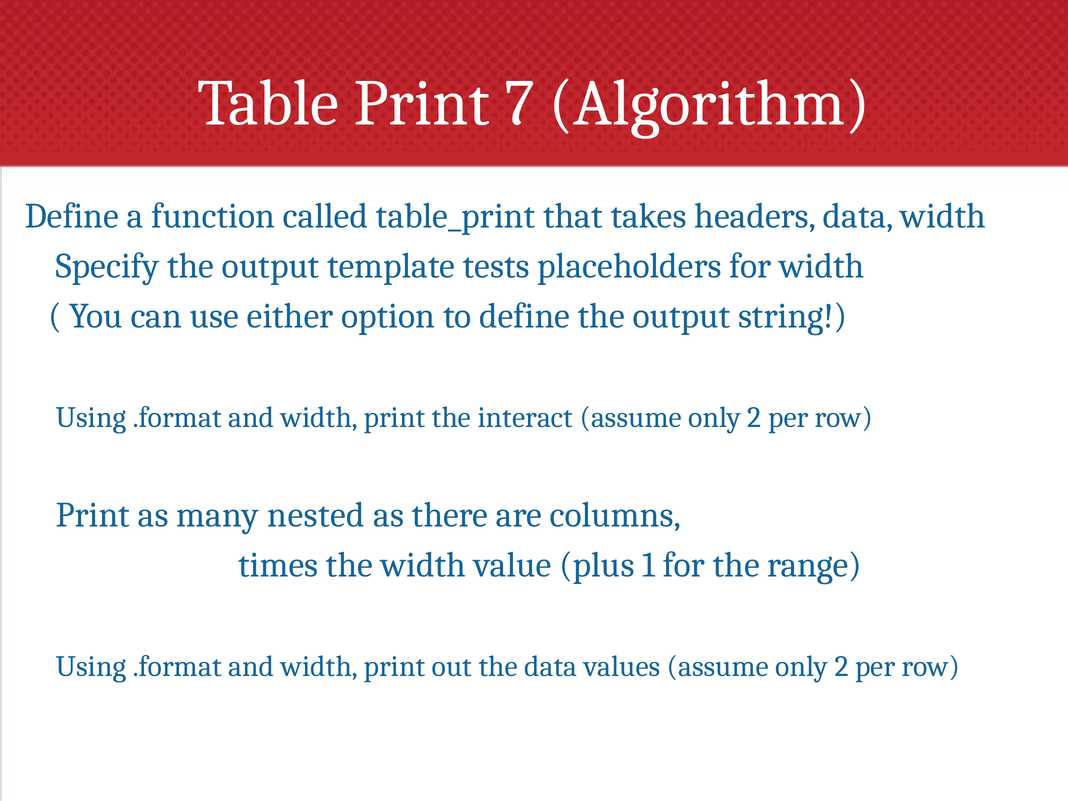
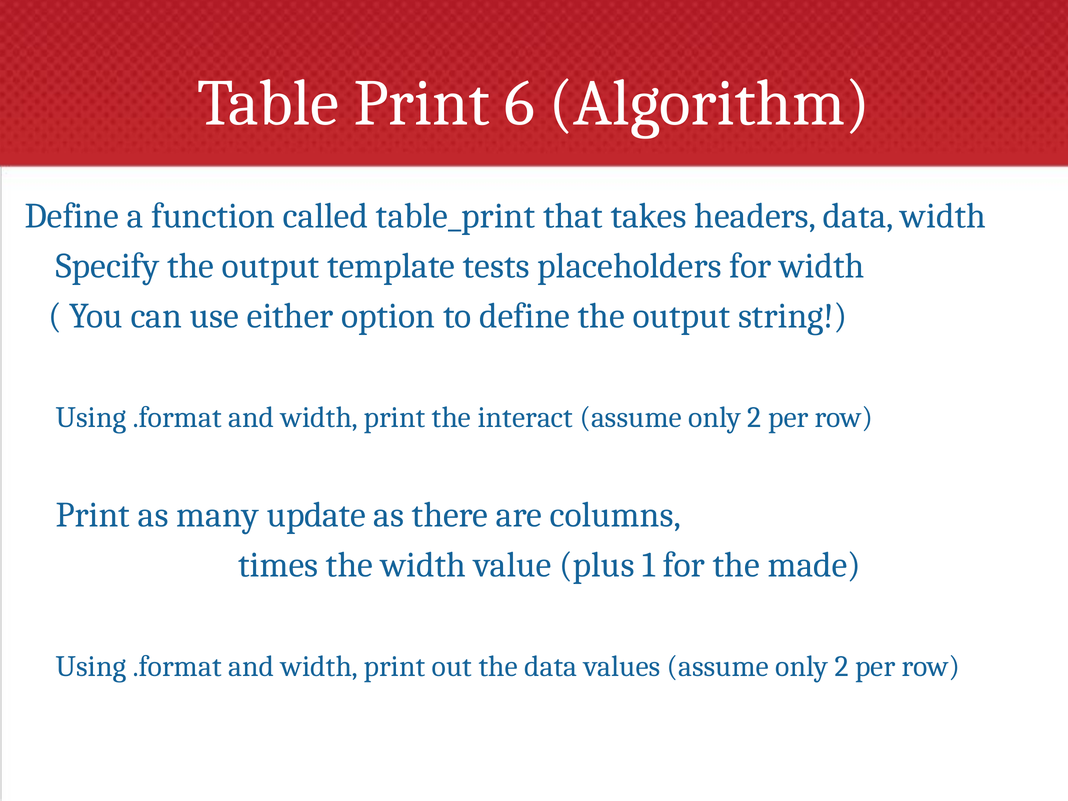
7: 7 -> 6
nested: nested -> update
range: range -> made
